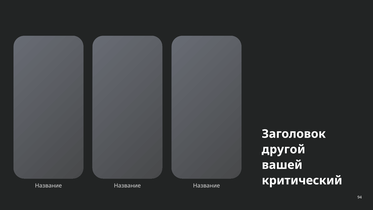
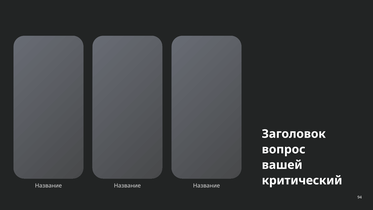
другой: другой -> вопрос
